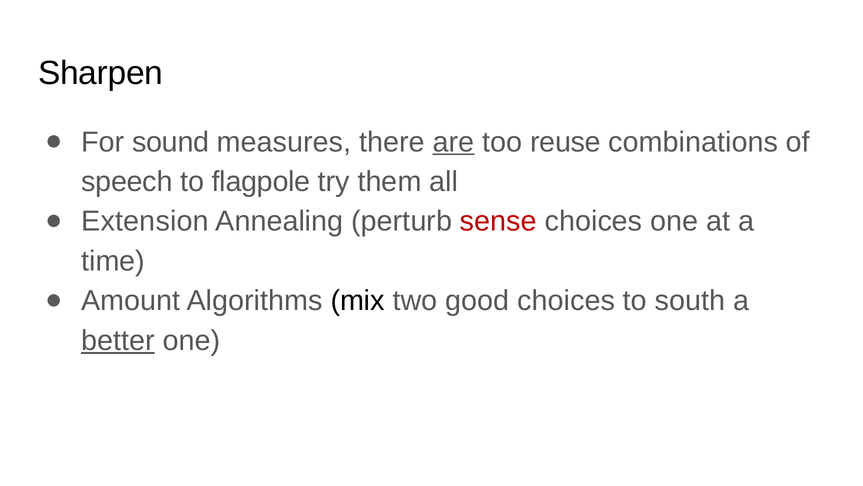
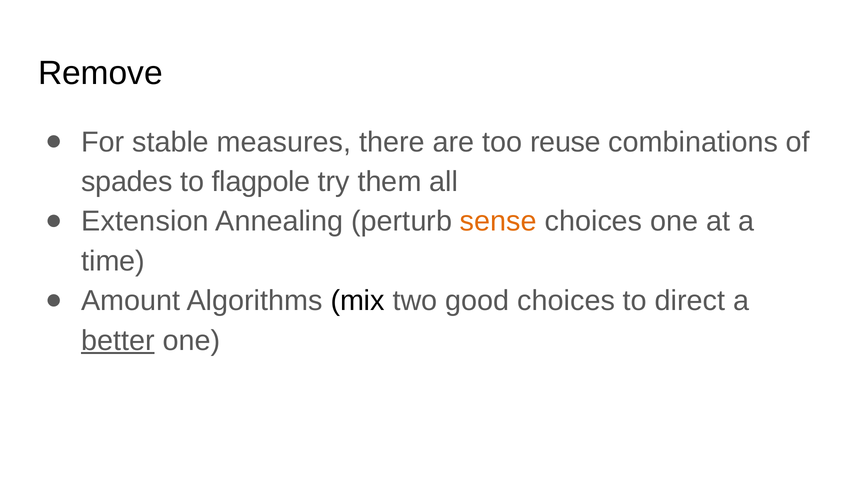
Sharpen: Sharpen -> Remove
sound: sound -> stable
are underline: present -> none
speech: speech -> spades
sense colour: red -> orange
south: south -> direct
